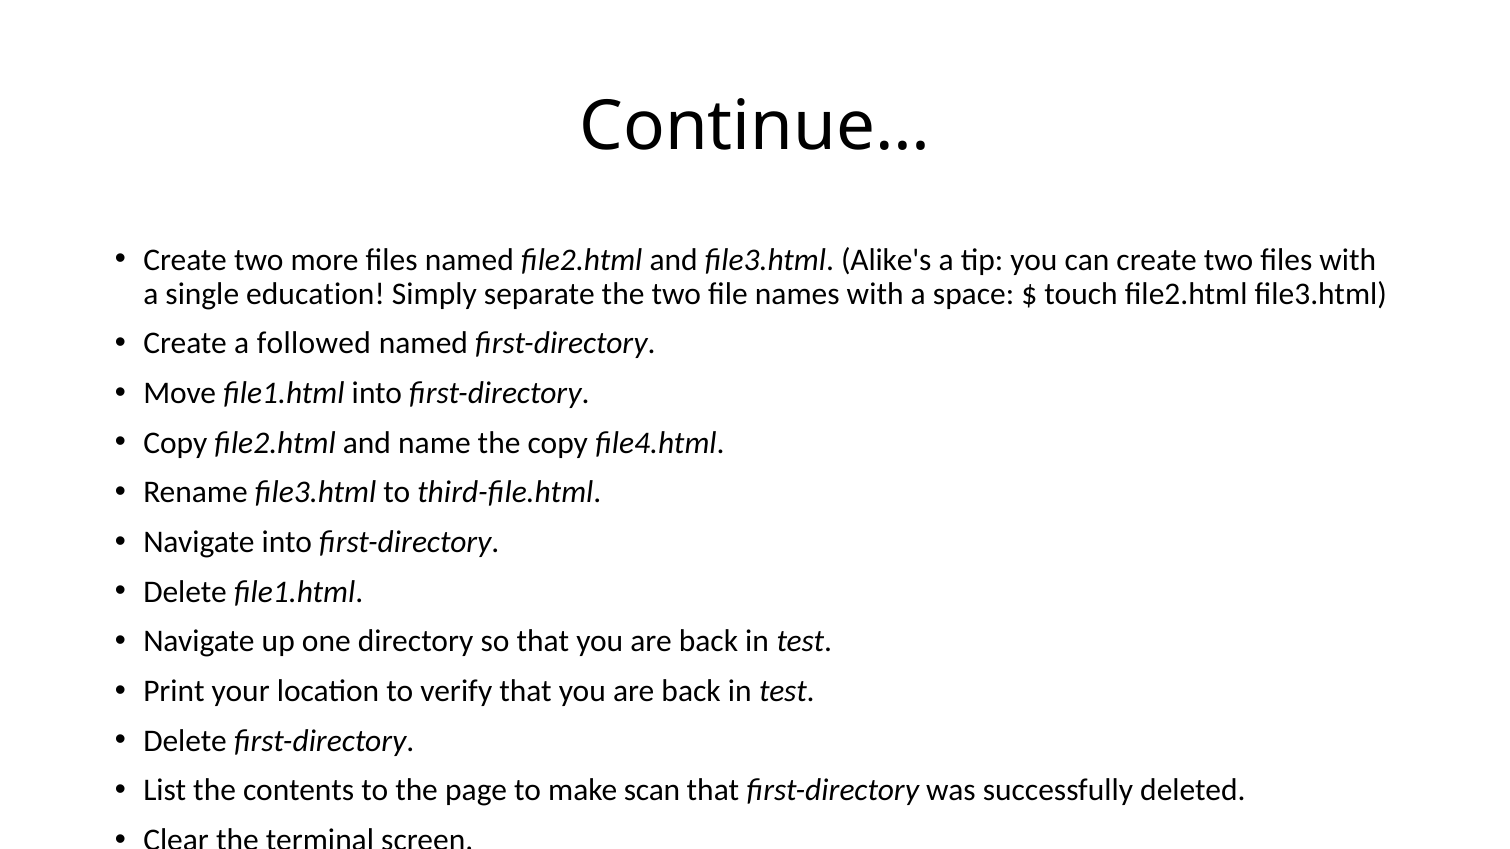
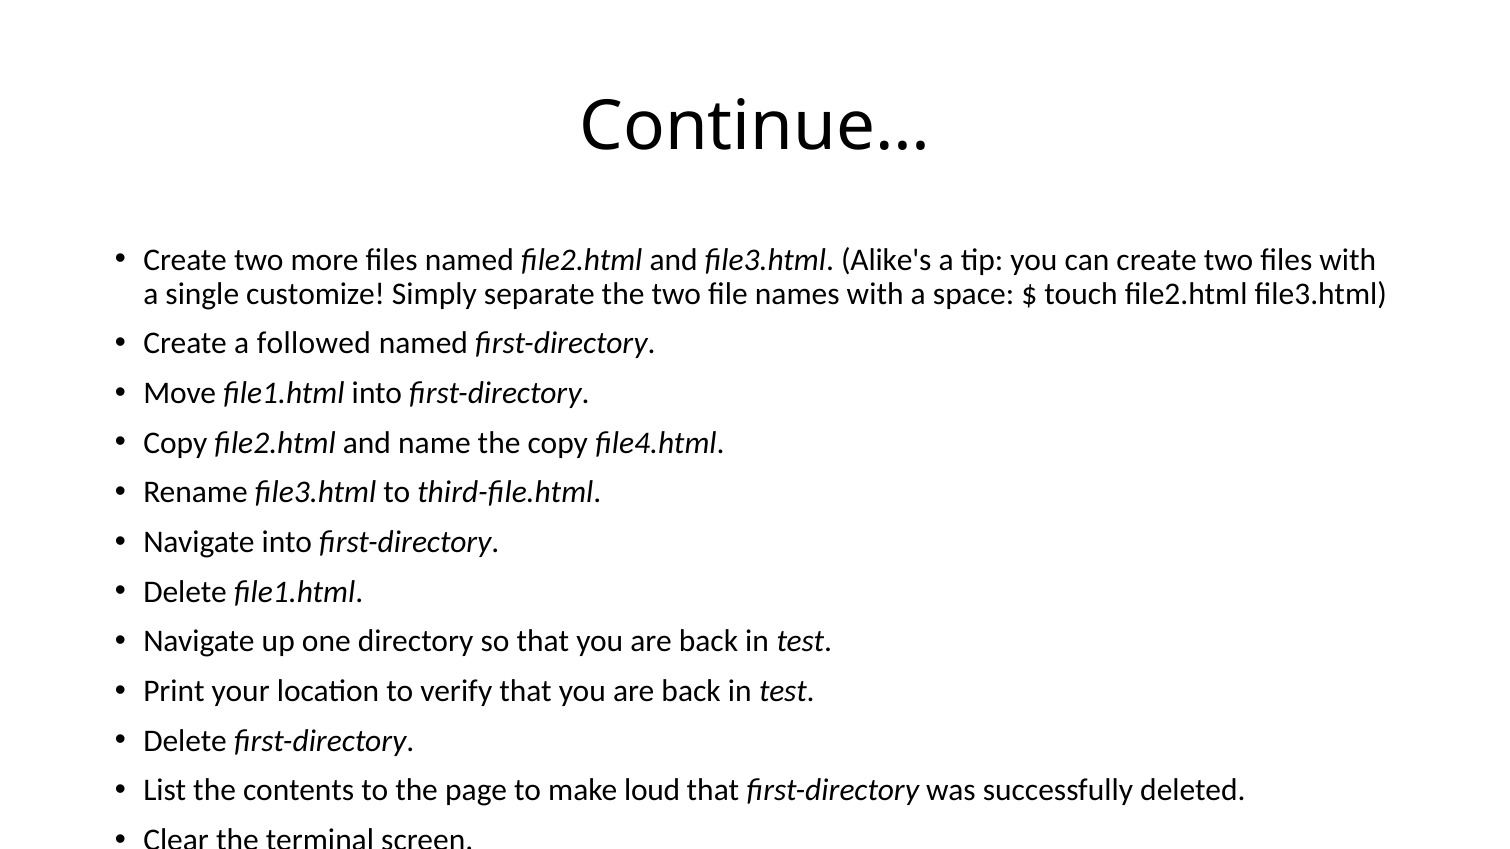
education: education -> customize
scan: scan -> loud
